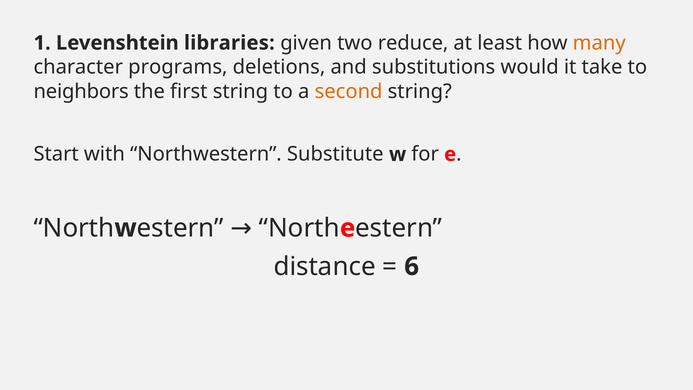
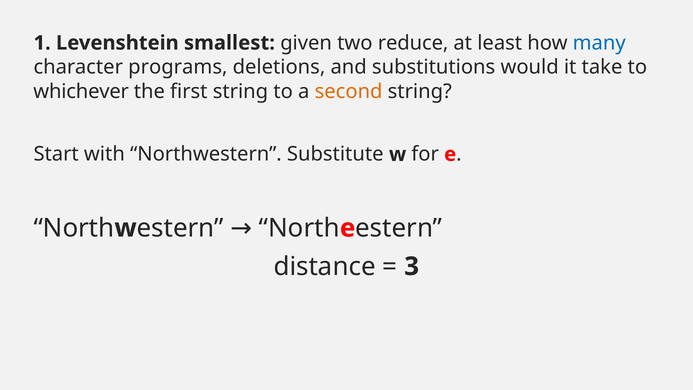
libraries: libraries -> smallest
many colour: orange -> blue
neighbors: neighbors -> whichever
6: 6 -> 3
